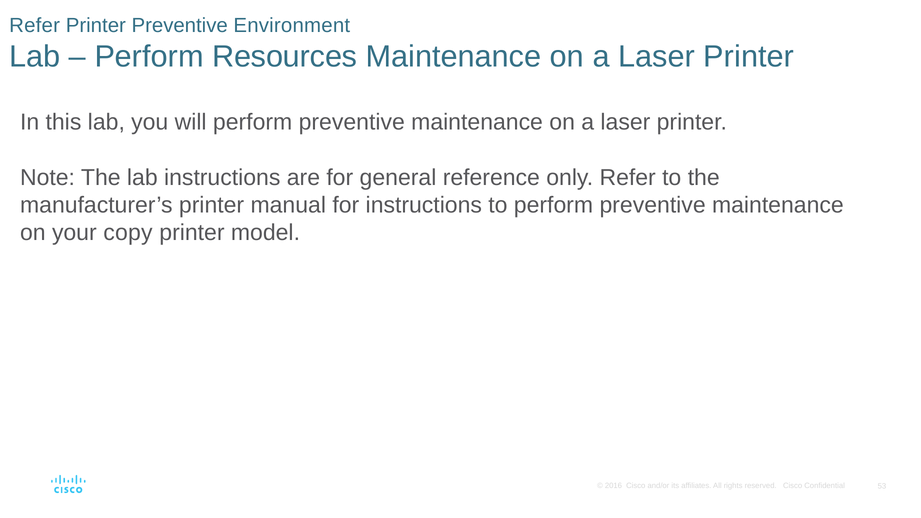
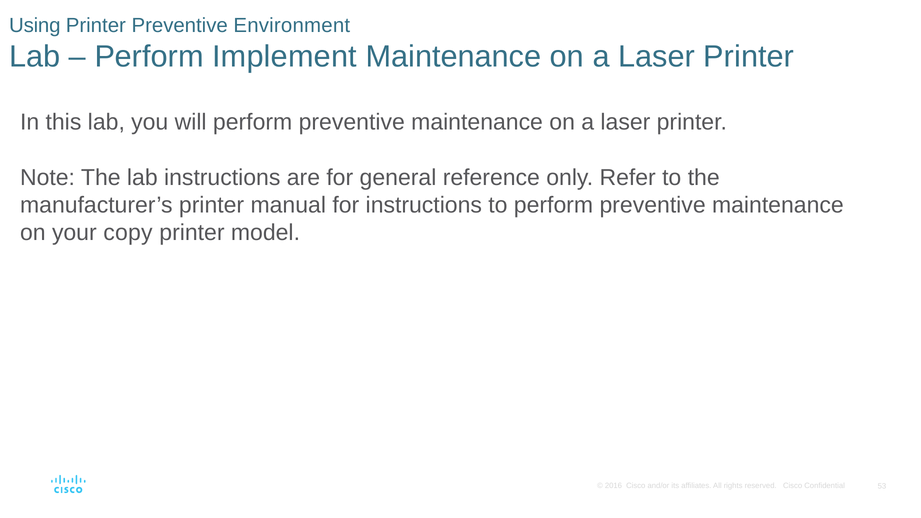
Refer at (35, 25): Refer -> Using
Resources: Resources -> Implement
